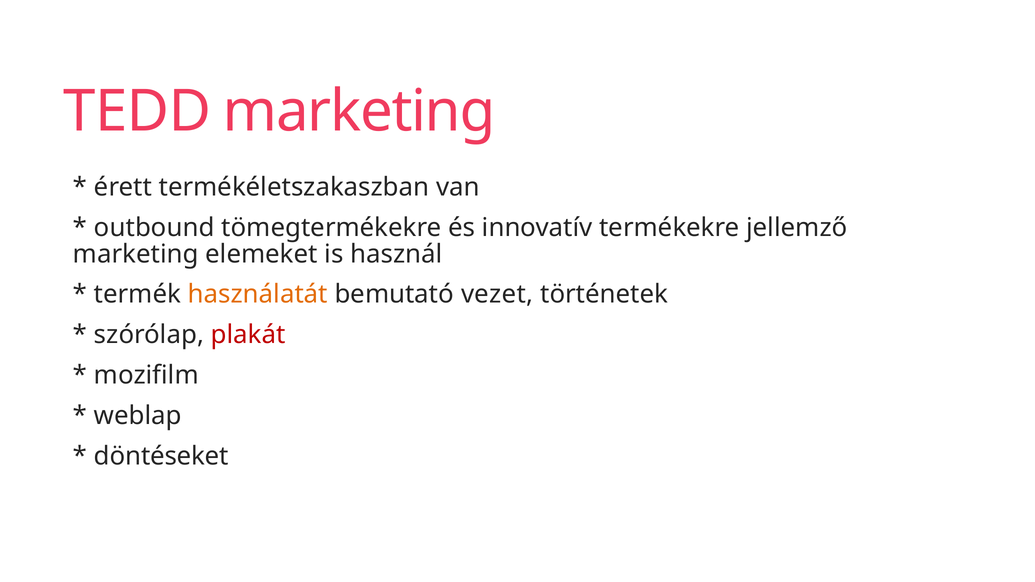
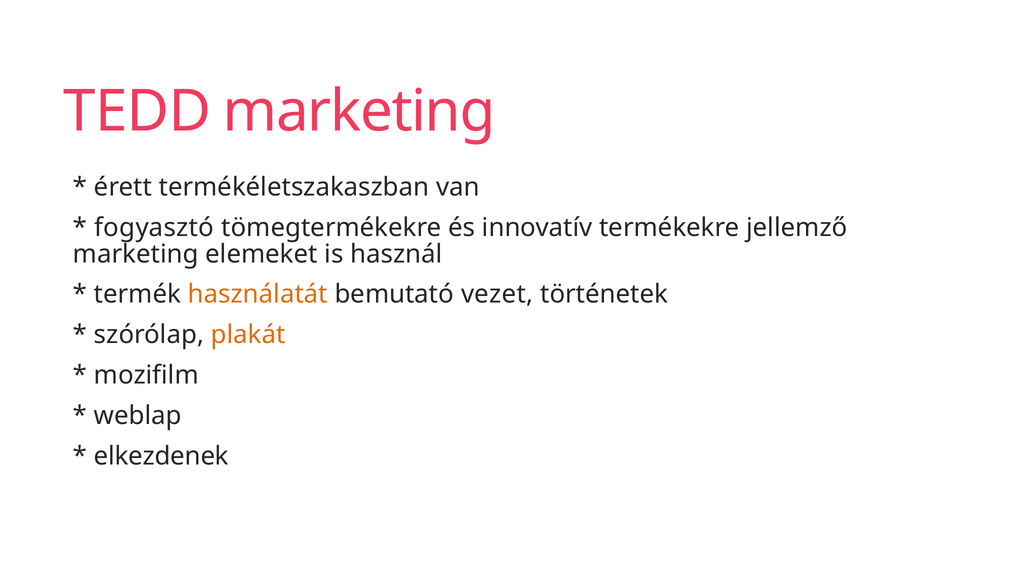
outbound: outbound -> fogyasztó
plakát colour: red -> orange
döntéseket: döntéseket -> elkezdenek
